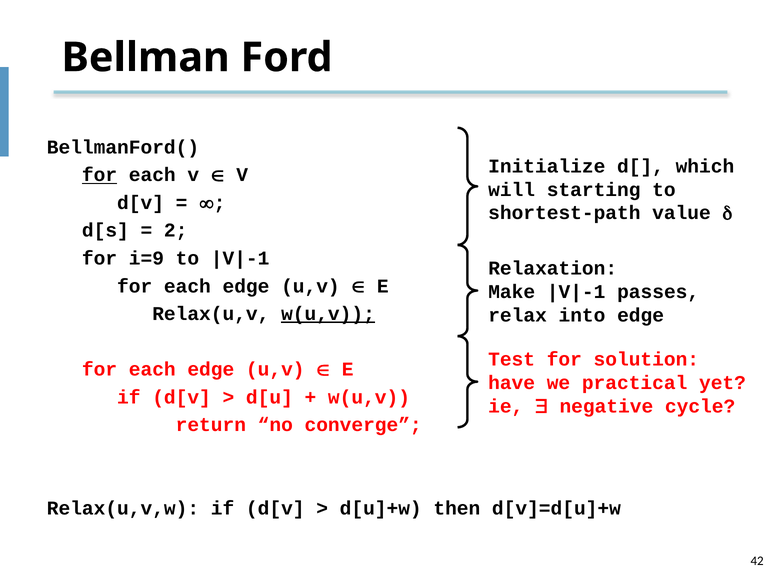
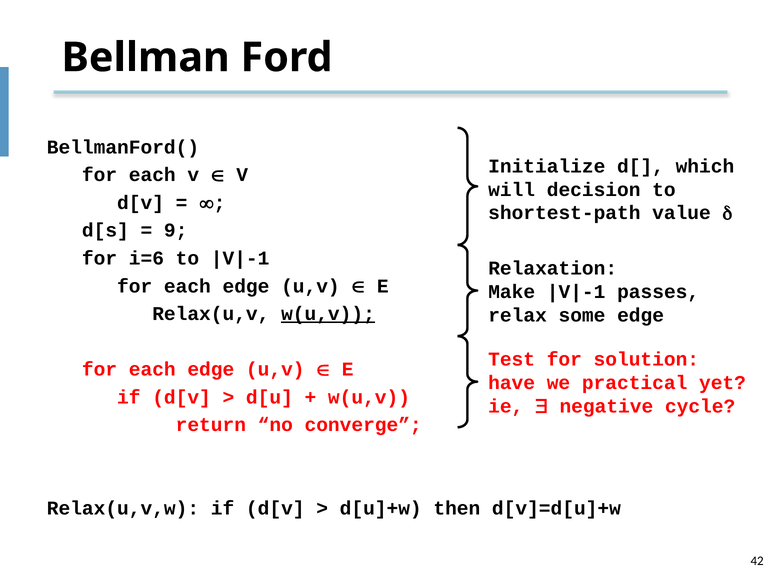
for at (100, 175) underline: present -> none
starting: starting -> decision
2: 2 -> 9
i=9: i=9 -> i=6
into: into -> some
